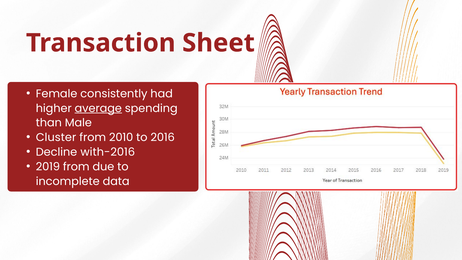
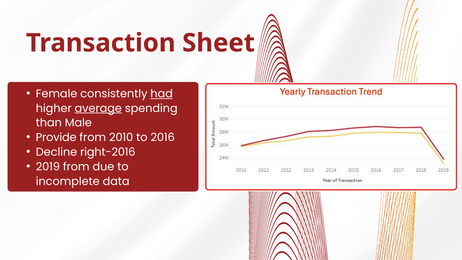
had underline: none -> present
Cluster: Cluster -> Provide
with-2016: with-2016 -> right-2016
